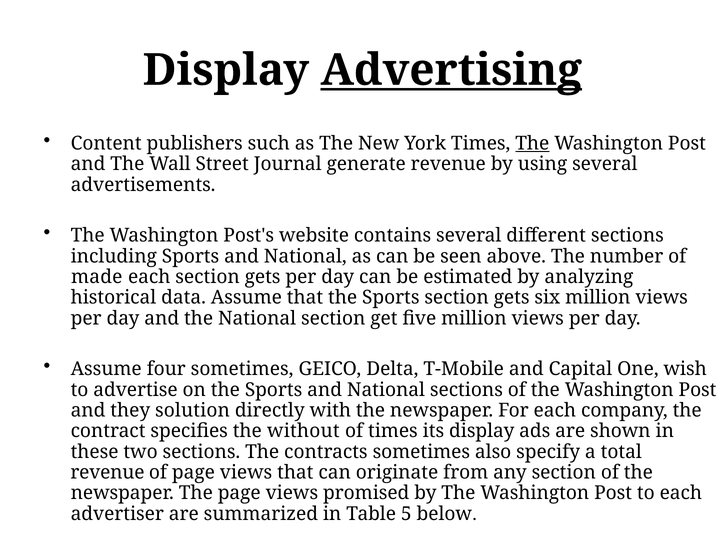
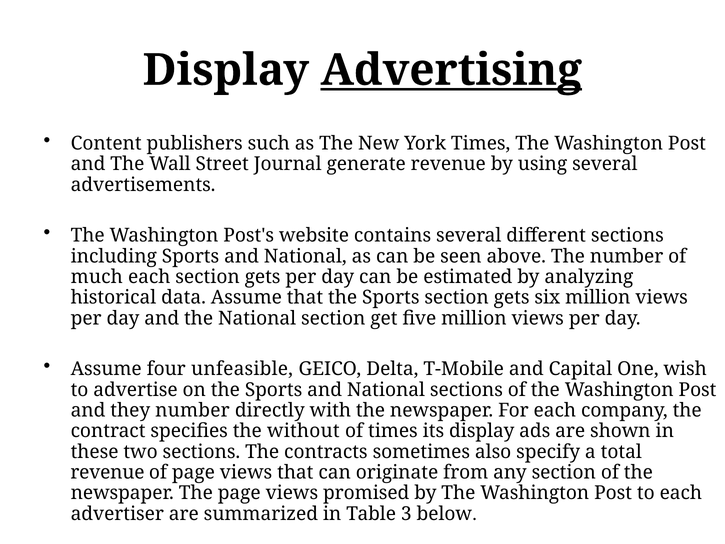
The at (532, 143) underline: present -> none
made: made -> much
four sometimes: sometimes -> unfeasible
they solution: solution -> number
5: 5 -> 3
